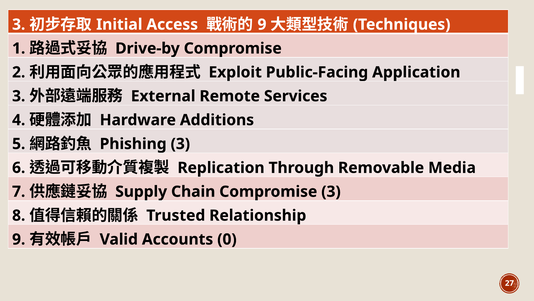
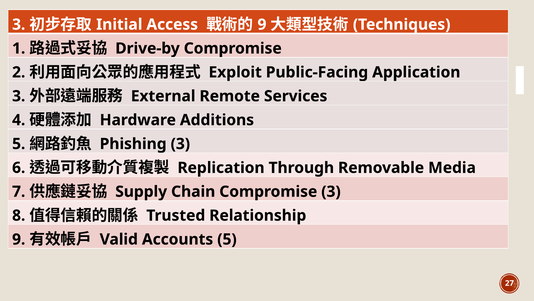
Accounts 0: 0 -> 5
